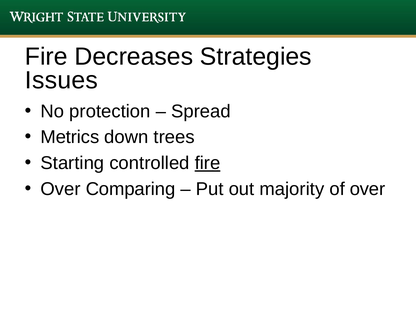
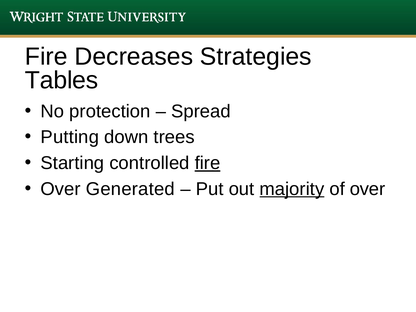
Issues: Issues -> Tables
Metrics: Metrics -> Putting
Comparing: Comparing -> Generated
majority underline: none -> present
